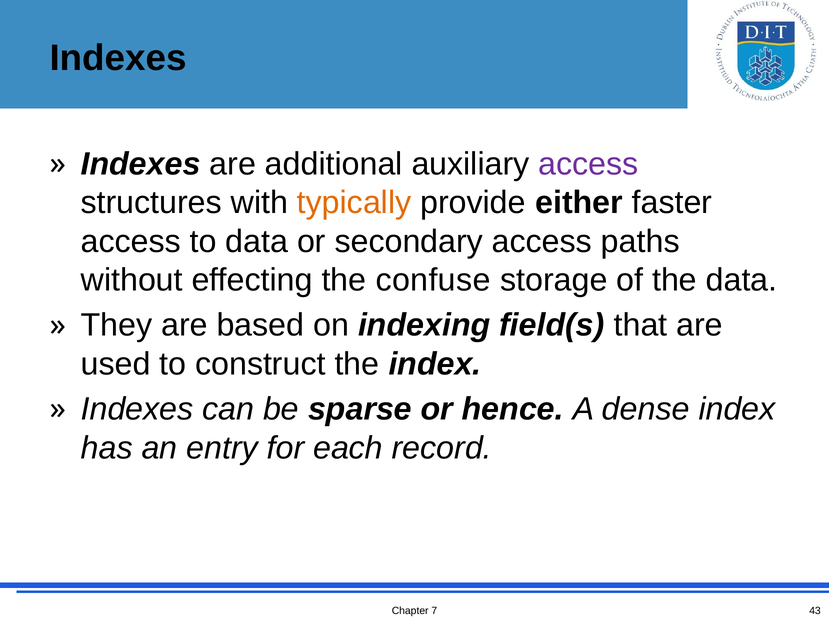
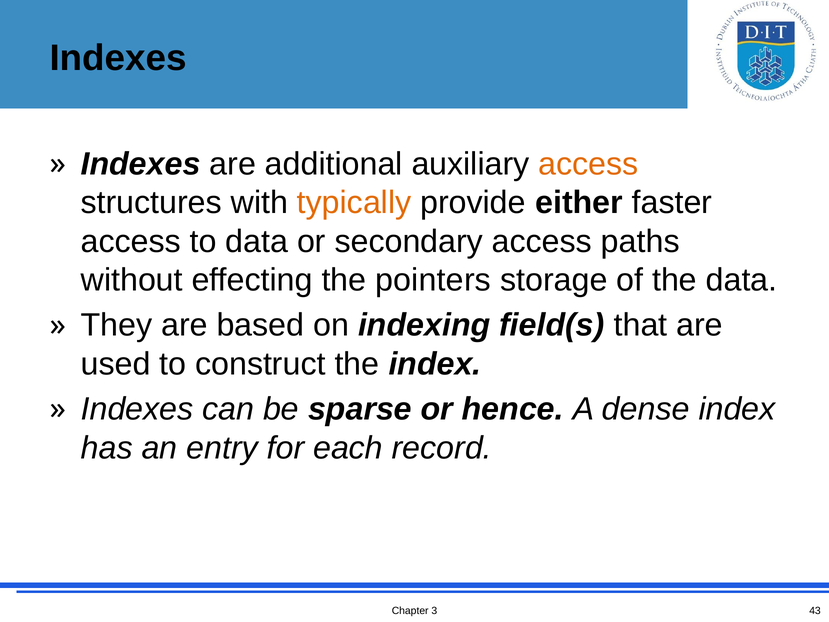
access at (588, 164) colour: purple -> orange
confuse: confuse -> pointers
7: 7 -> 3
